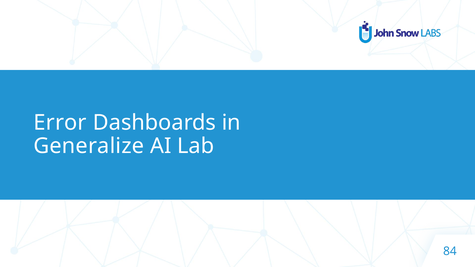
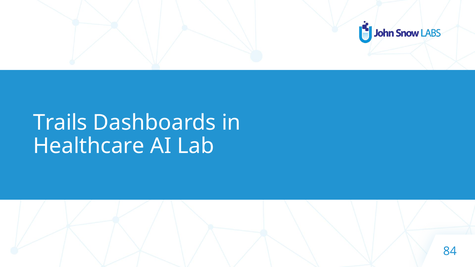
Error: Error -> Trails
Generalize: Generalize -> Healthcare
